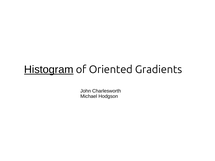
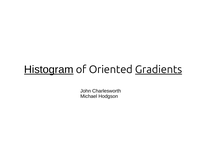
Gradients underline: none -> present
